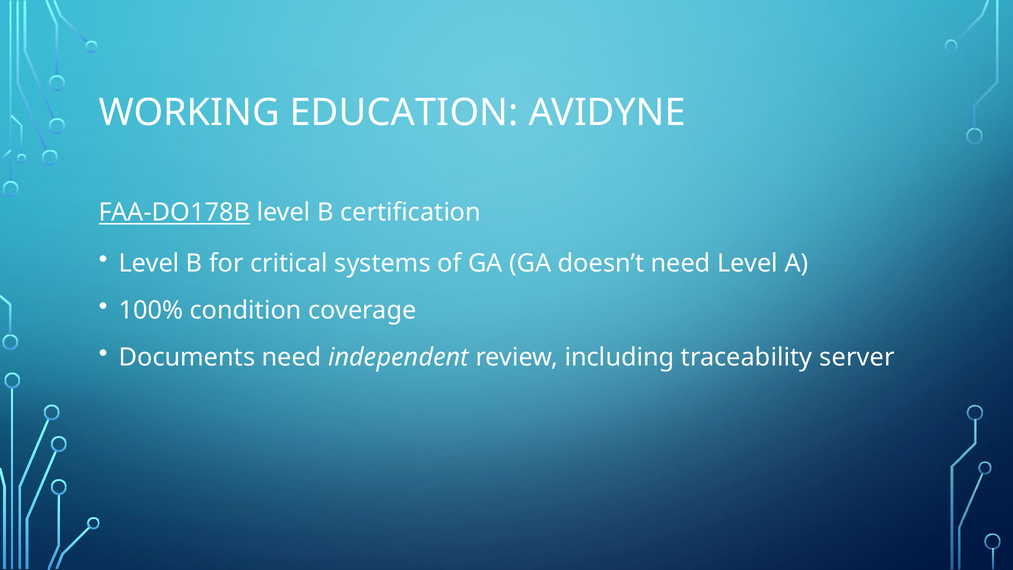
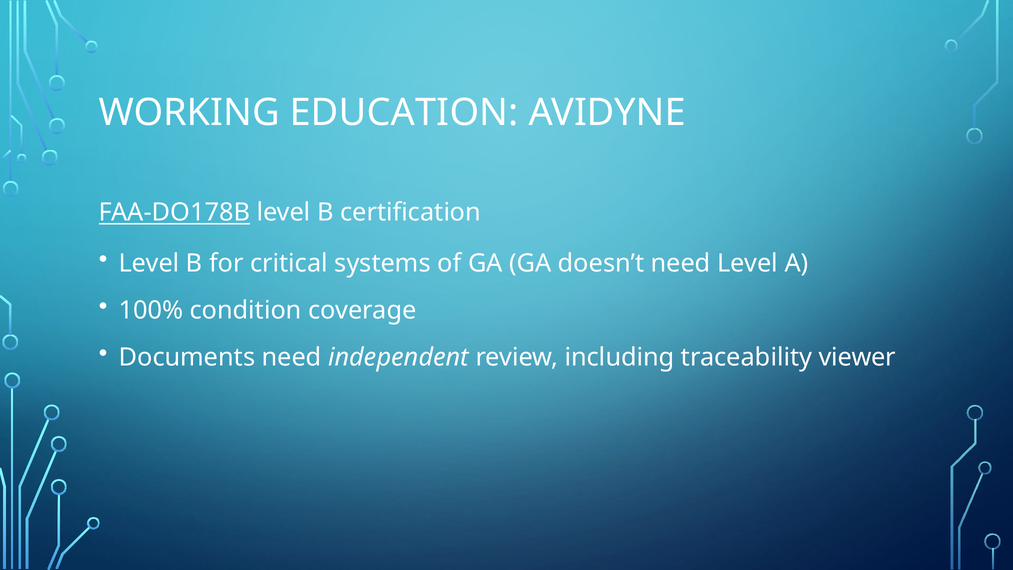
server: server -> viewer
